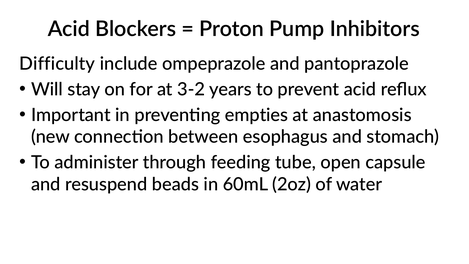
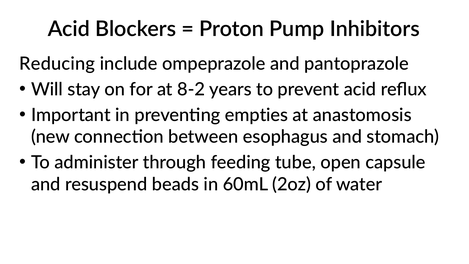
Difficulty: Difficulty -> Reducing
3-2: 3-2 -> 8-2
